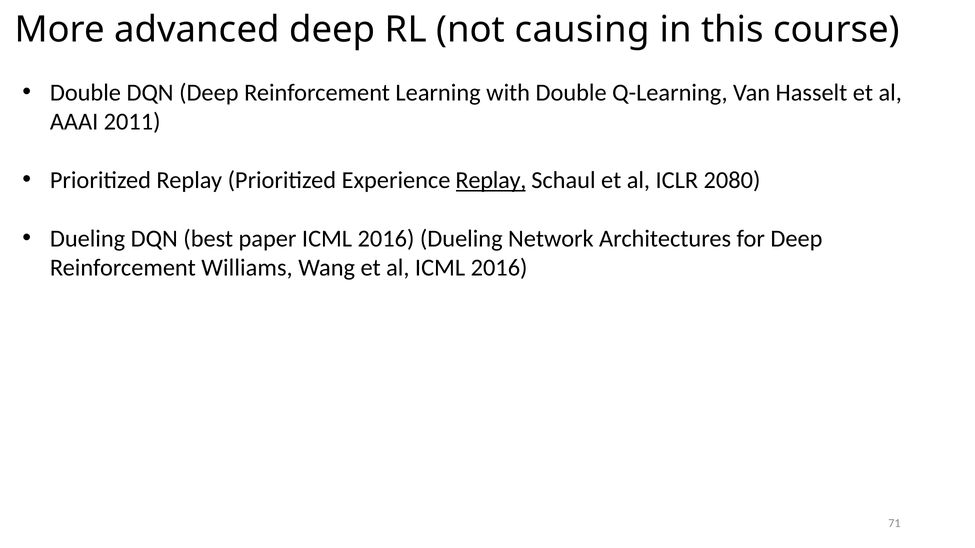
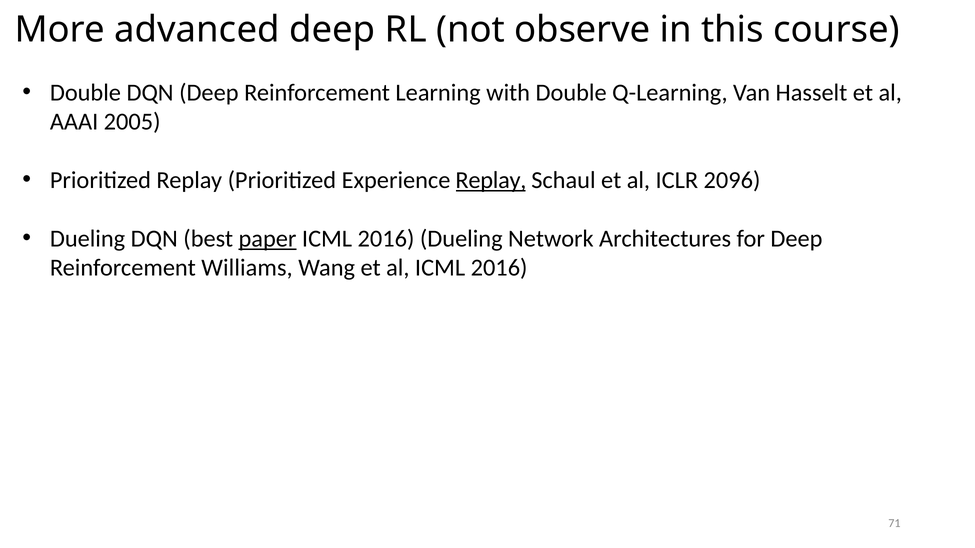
causing: causing -> observe
2011: 2011 -> 2005
2080: 2080 -> 2096
paper underline: none -> present
